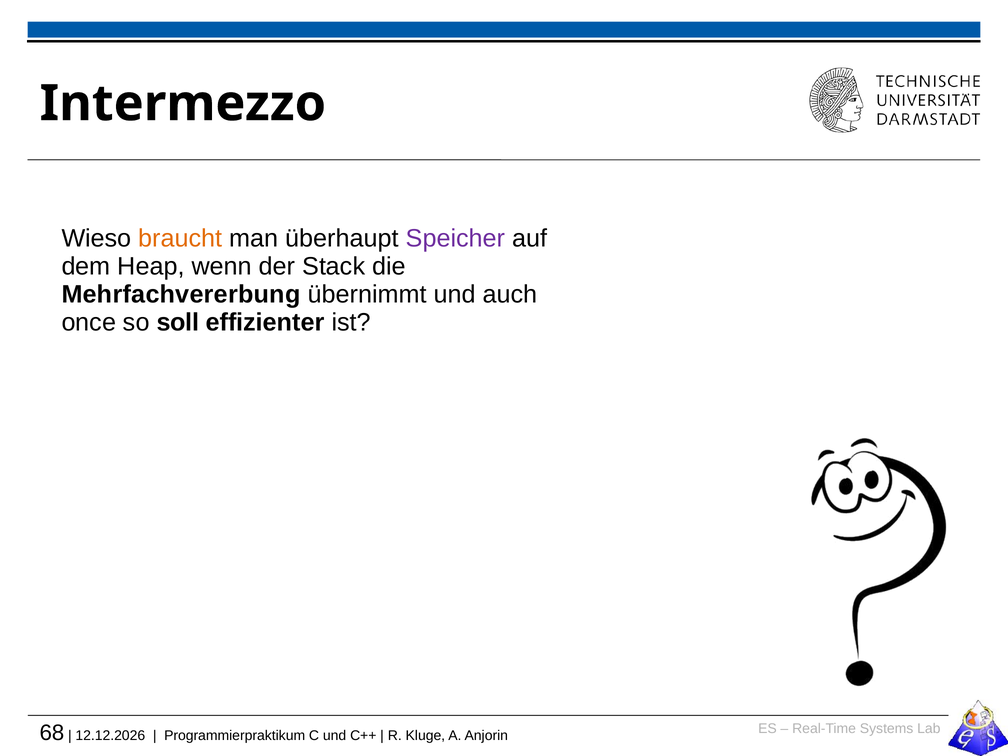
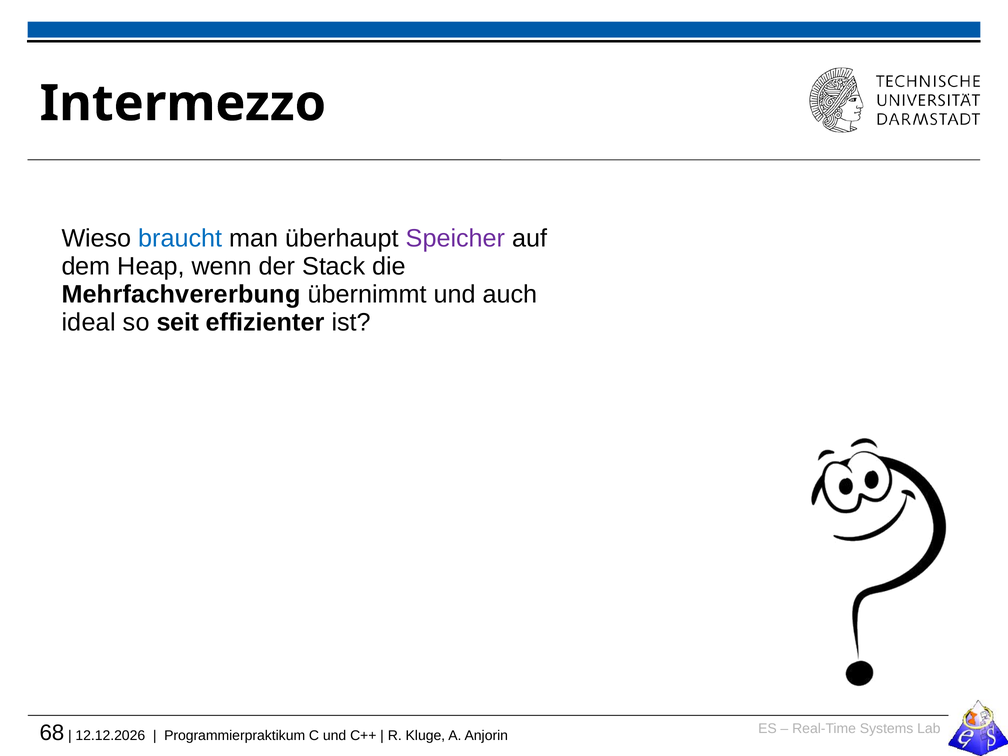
braucht colour: orange -> blue
once: once -> ideal
soll: soll -> seit
